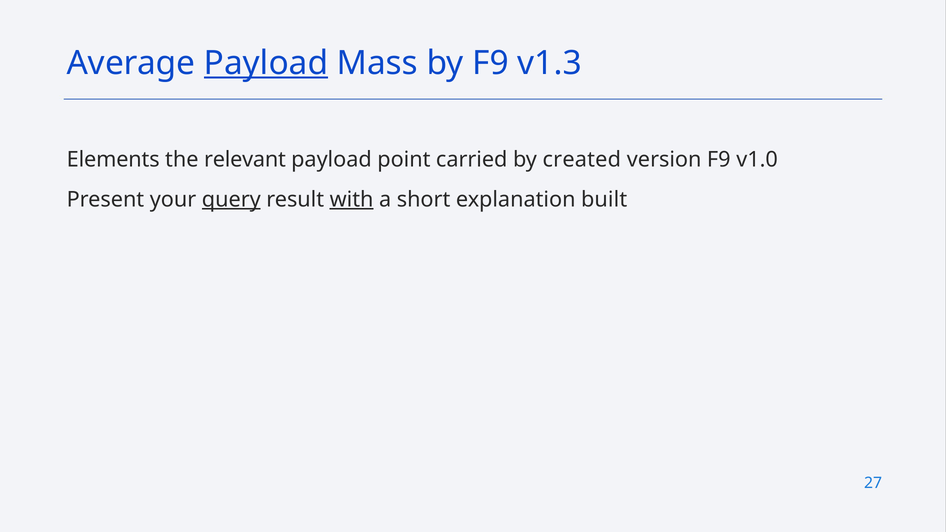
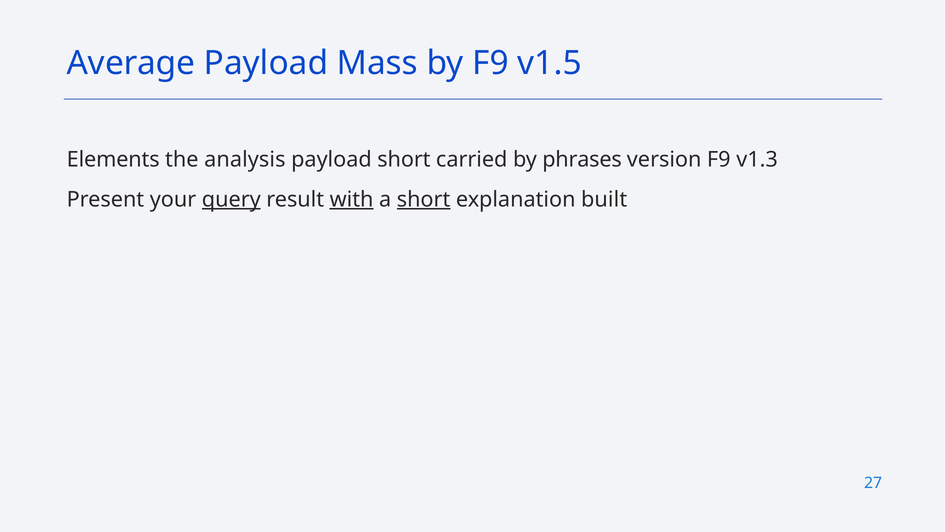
Payload at (266, 63) underline: present -> none
v1.3: v1.3 -> v1.5
relevant: relevant -> analysis
payload point: point -> short
created: created -> phrases
v1.0: v1.0 -> v1.3
short at (424, 199) underline: none -> present
